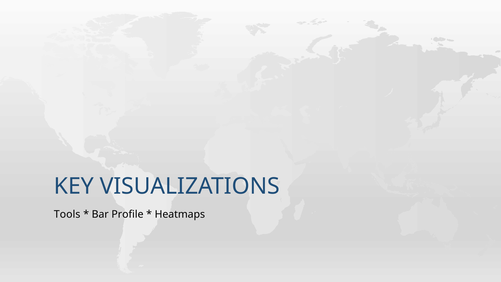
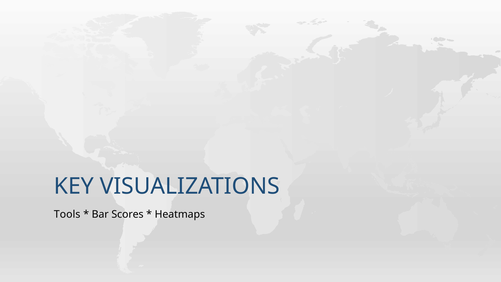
Profile: Profile -> Scores
